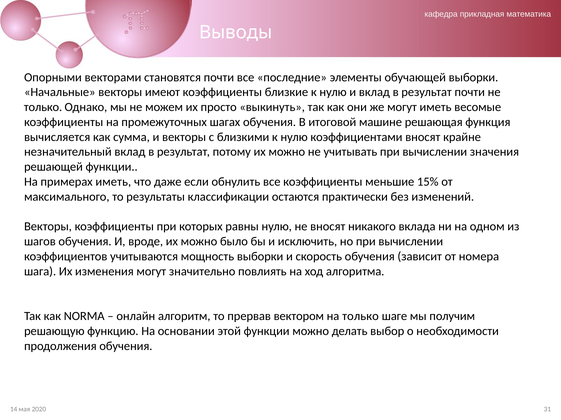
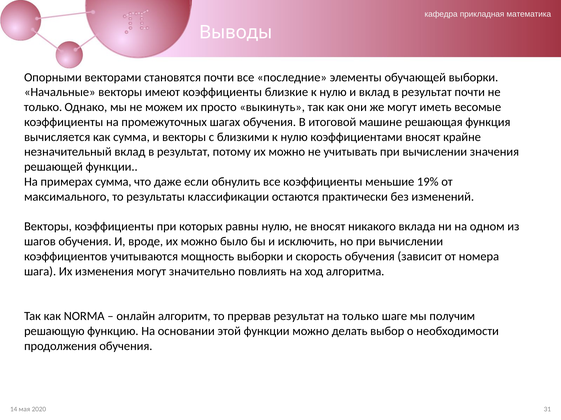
примерах иметь: иметь -> сумма
15%: 15% -> 19%
прервав вектором: вектором -> результат
